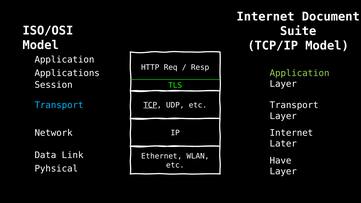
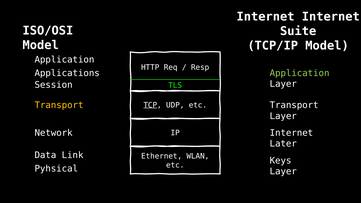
Internet Document: Document -> Internet
Transport at (59, 105) colour: light blue -> yellow
Have: Have -> Keys
